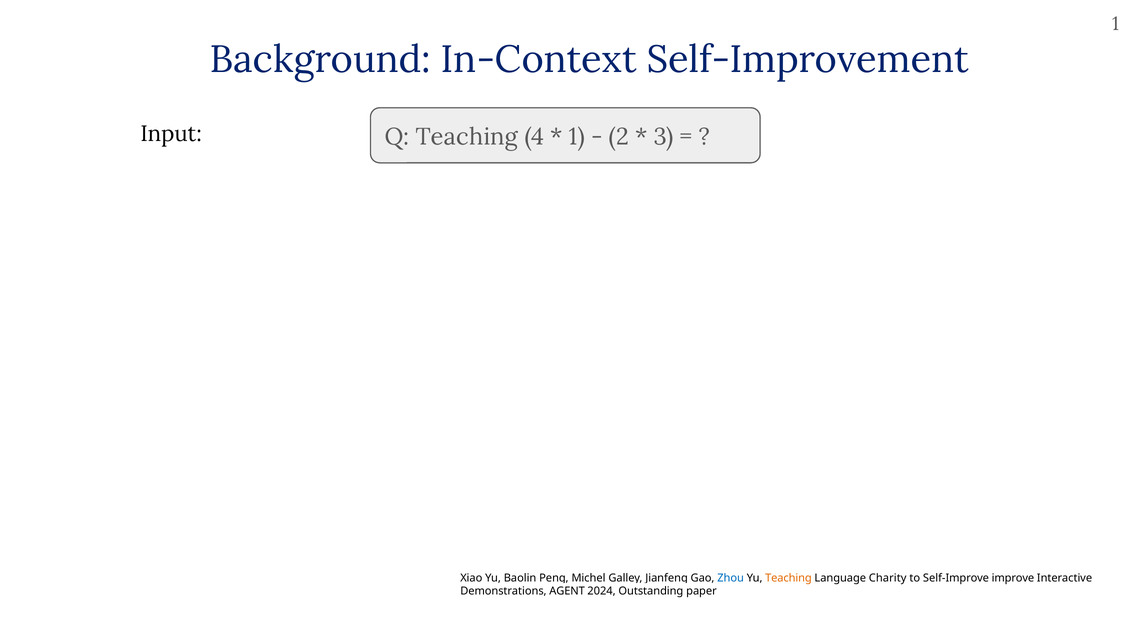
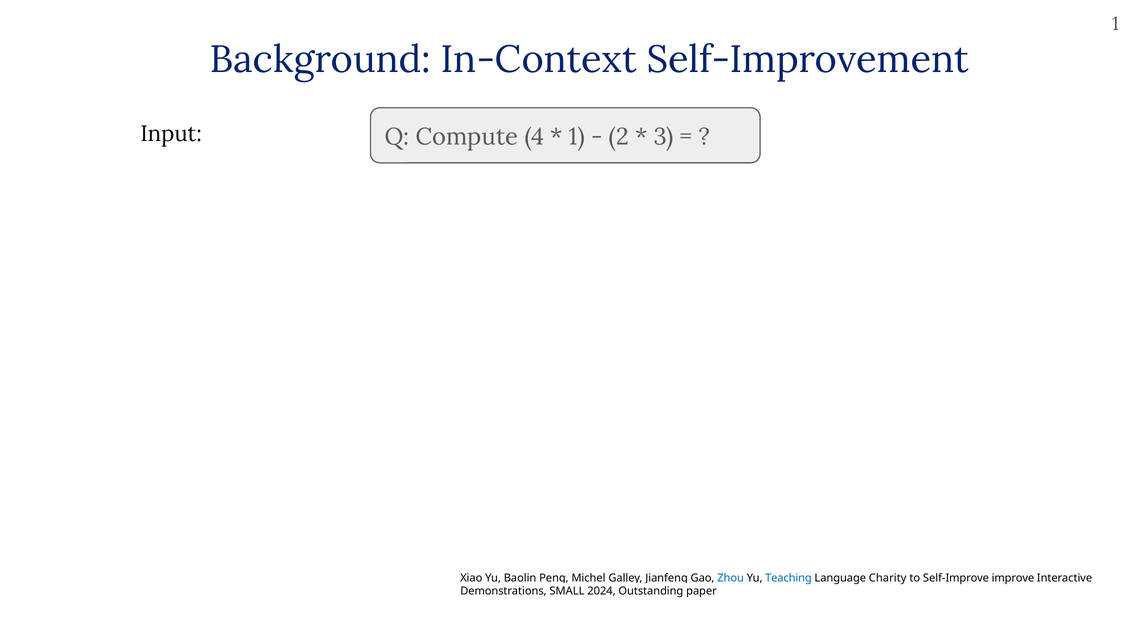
Q Teaching: Teaching -> Compute
Teaching at (788, 578) colour: orange -> blue
AGENT: AGENT -> SMALL
